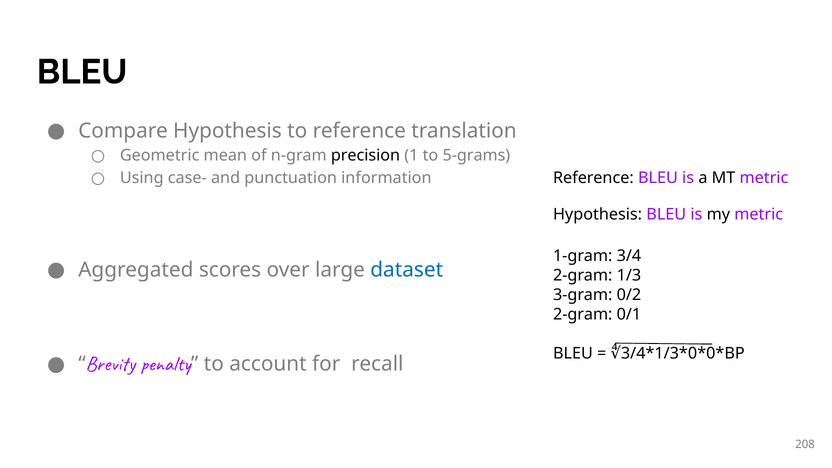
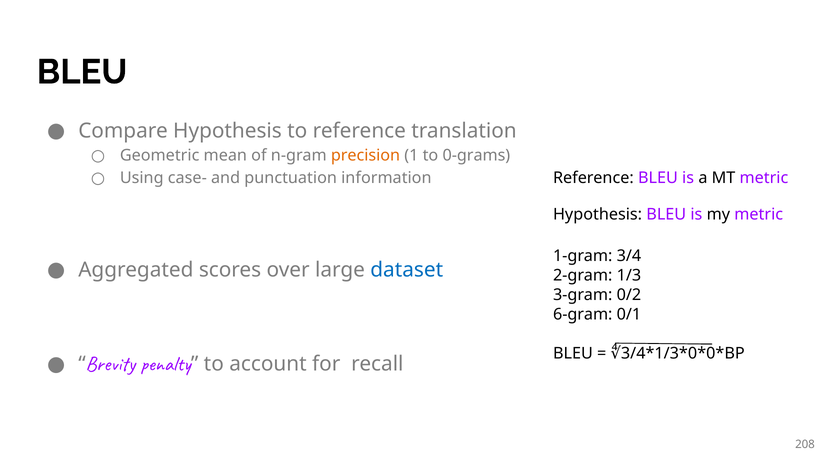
precision colour: black -> orange
5-grams: 5-grams -> 0-grams
2-gram at (583, 314): 2-gram -> 6-gram
